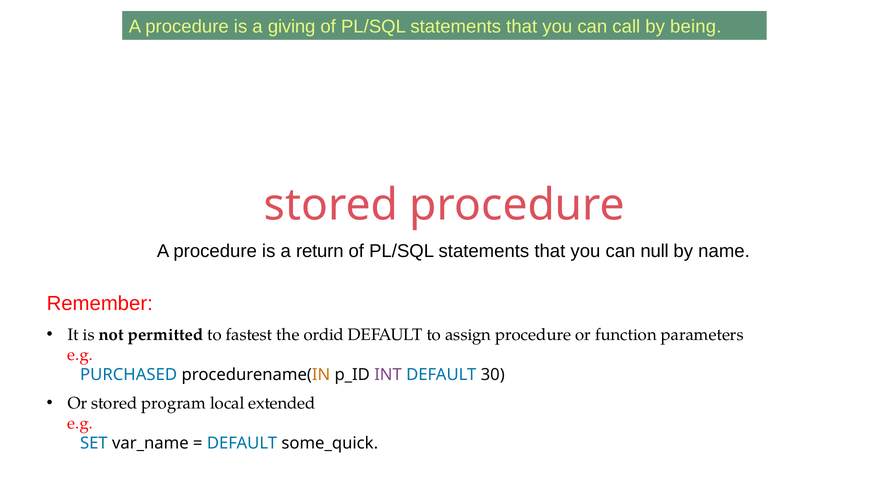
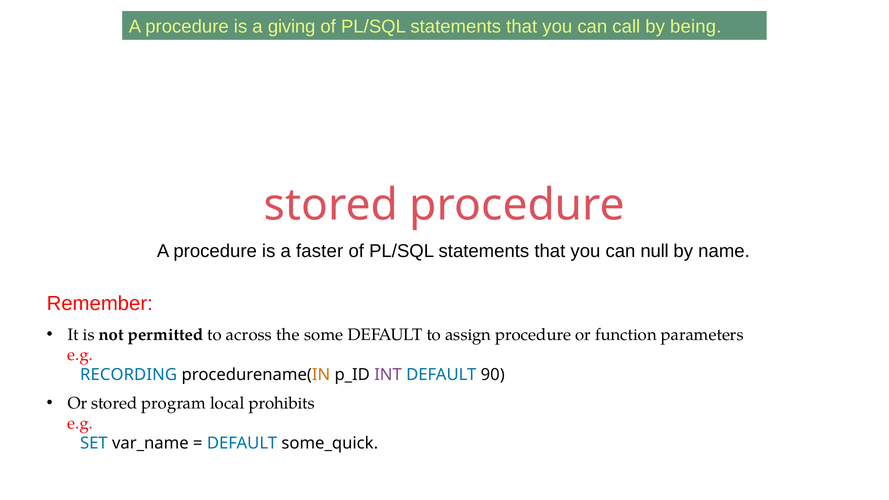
return: return -> faster
fastest: fastest -> across
ordid: ordid -> some
PURCHASED: PURCHASED -> RECORDING
30: 30 -> 90
extended: extended -> prohibits
